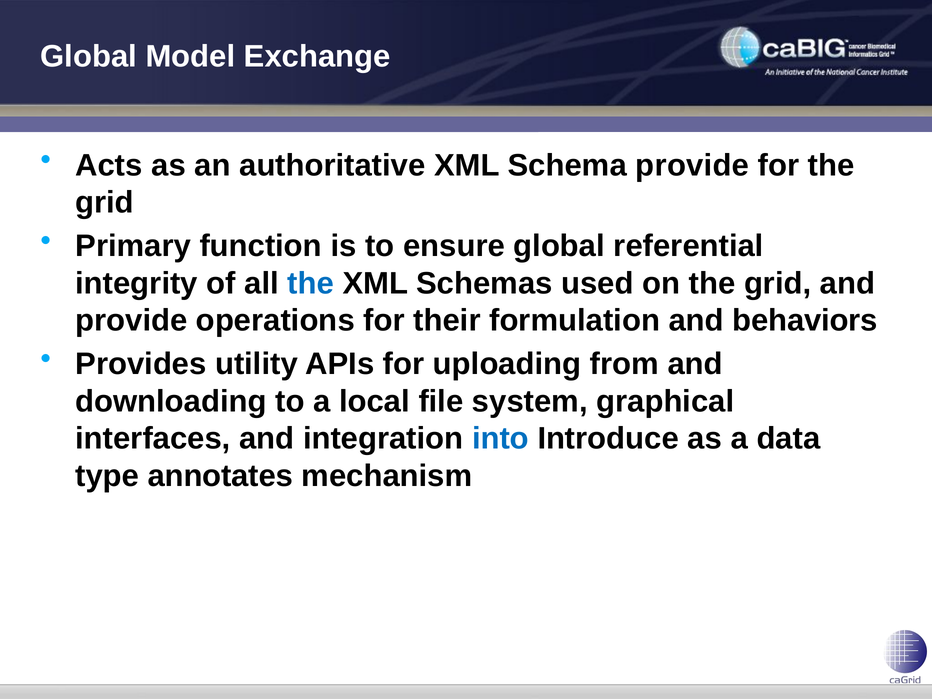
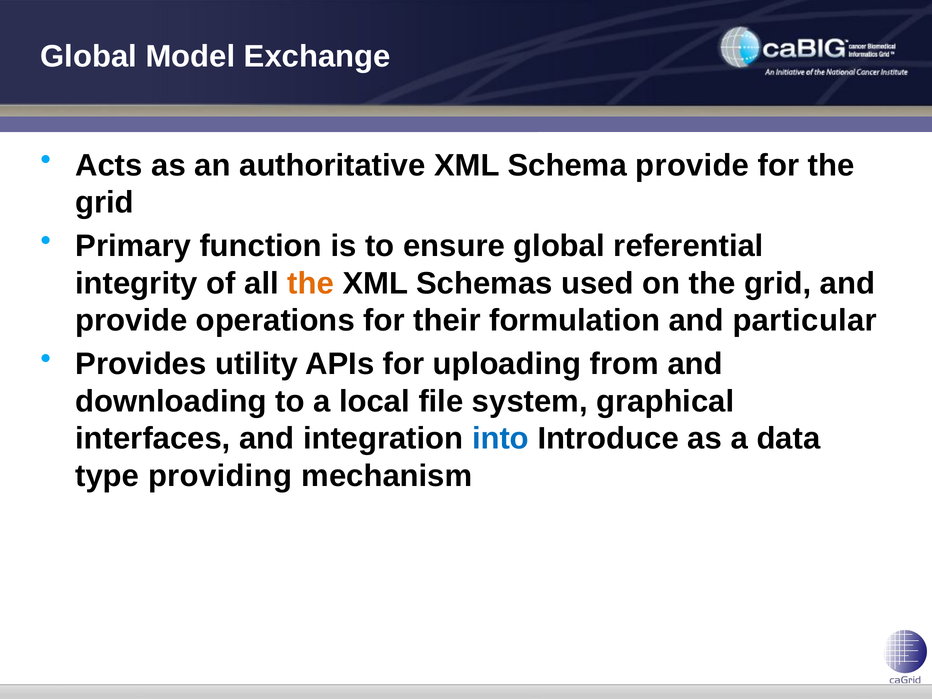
the at (311, 283) colour: blue -> orange
behaviors: behaviors -> particular
annotates: annotates -> providing
